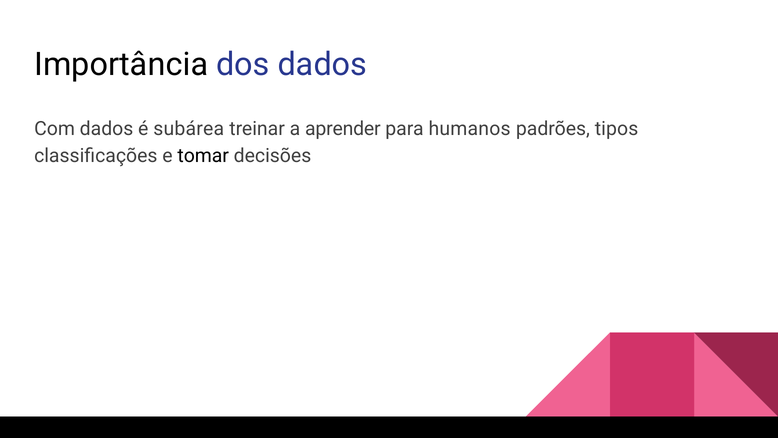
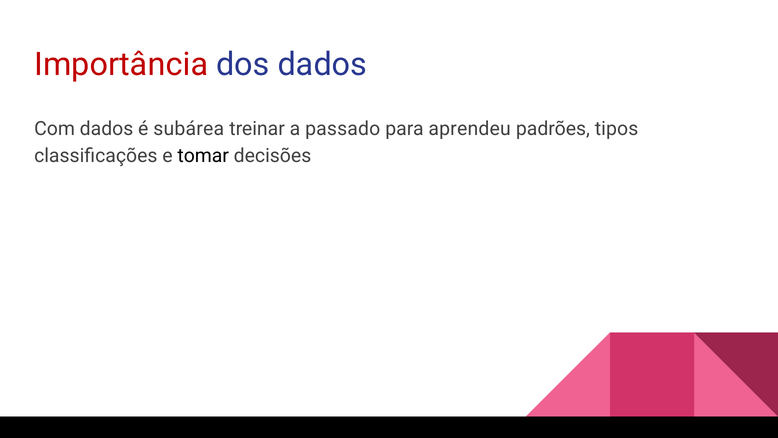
Importância colour: black -> red
aprender: aprender -> passado
humanos: humanos -> aprendeu
